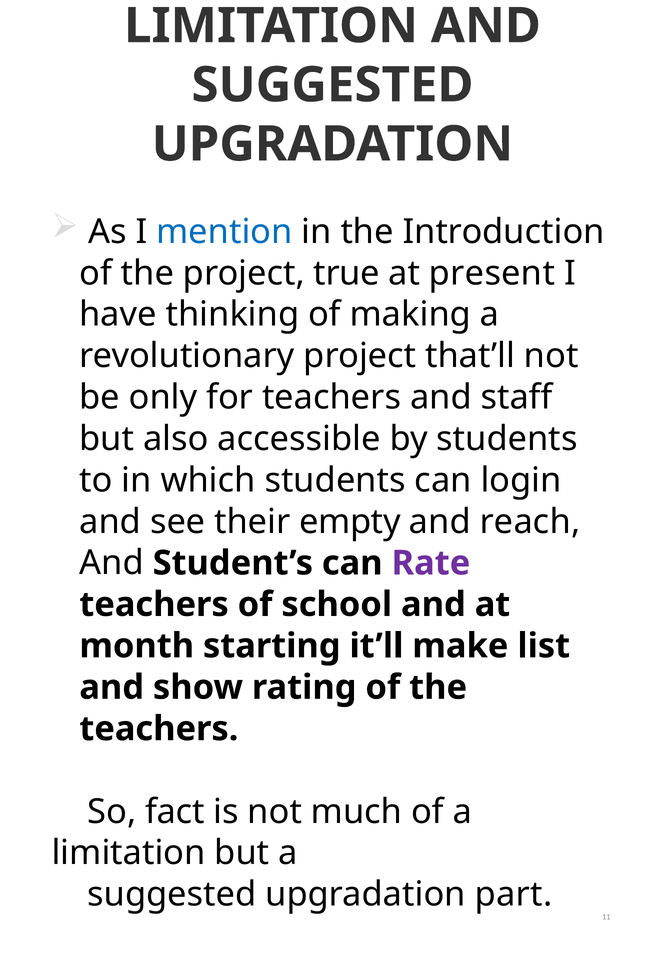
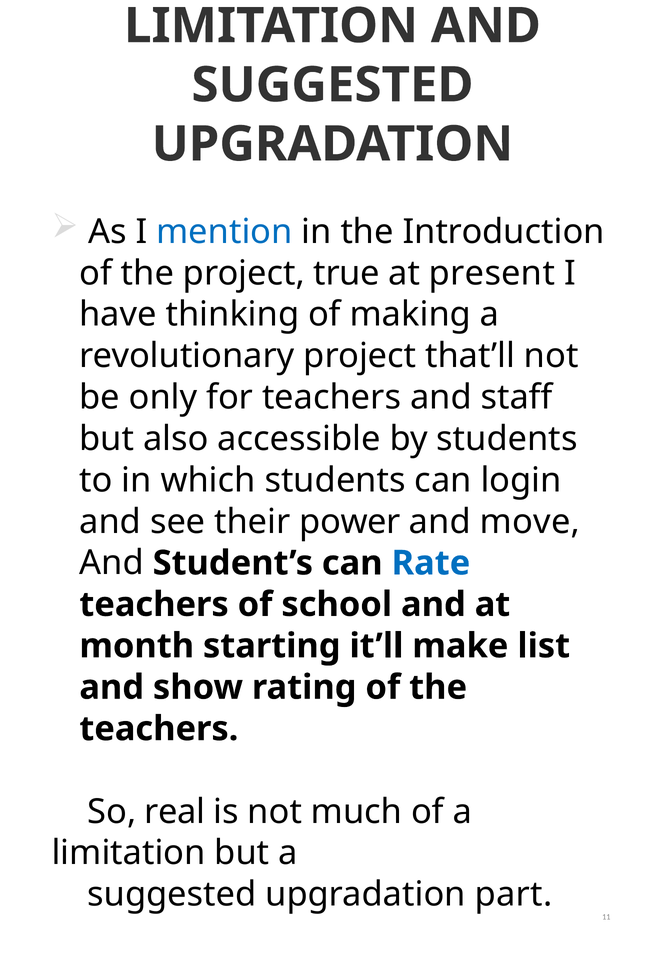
empty: empty -> power
reach: reach -> move
Rate colour: purple -> blue
fact: fact -> real
